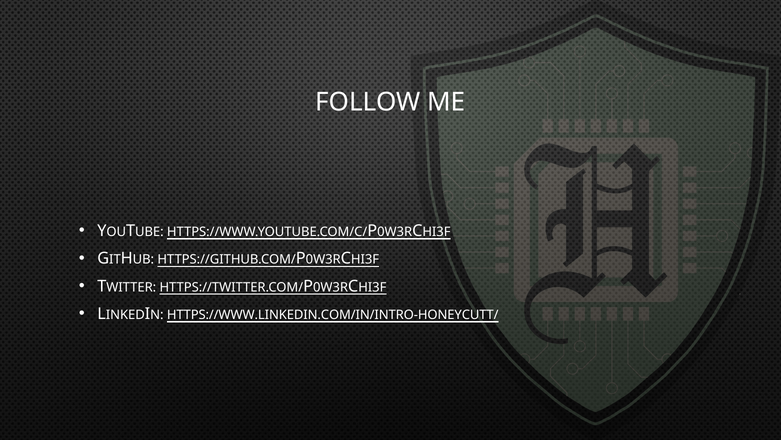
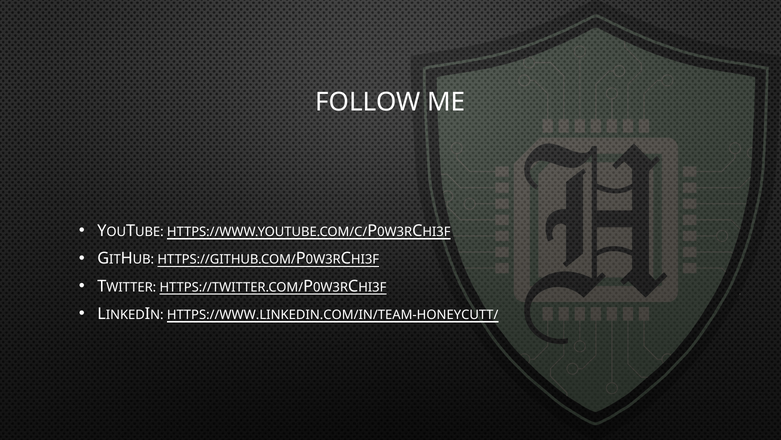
HTTPS://WWW.LINKEDIN.COM/IN/INTRO-HONEYCUTT/: HTTPS://WWW.LINKEDIN.COM/IN/INTRO-HONEYCUTT/ -> HTTPS://WWW.LINKEDIN.COM/IN/TEAM-HONEYCUTT/
